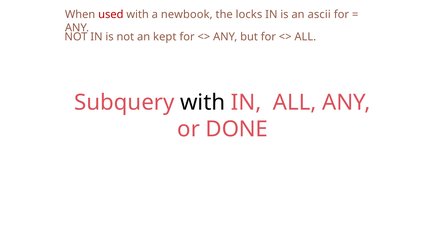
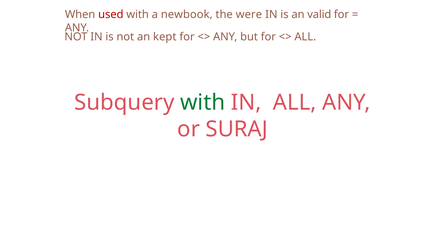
locks: locks -> were
ascii: ascii -> valid
with at (203, 103) colour: black -> green
DONE: DONE -> SURAJ
